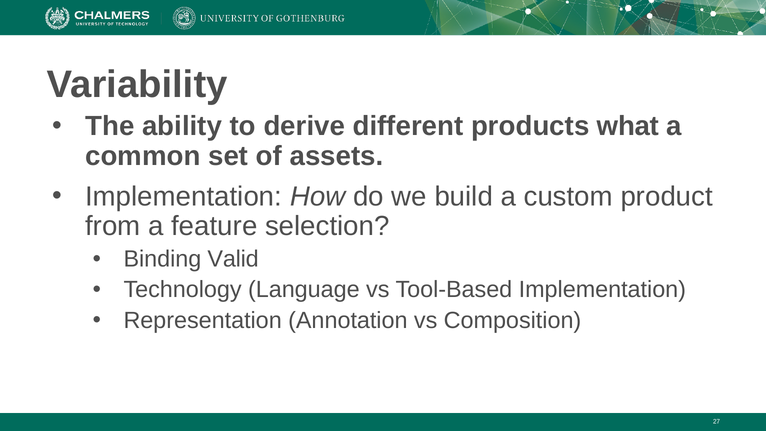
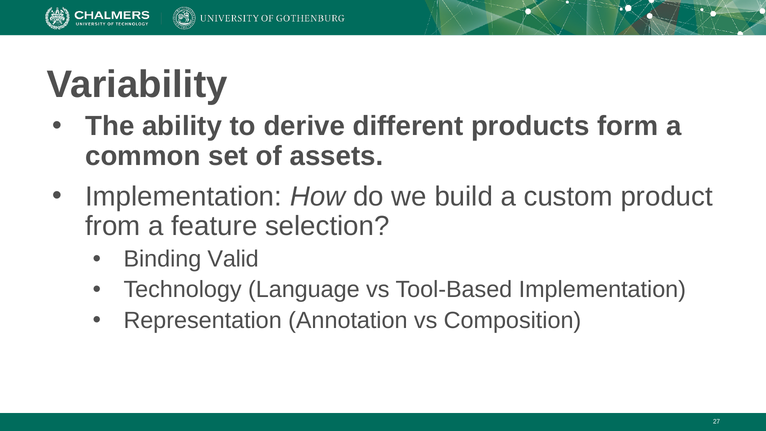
what: what -> form
